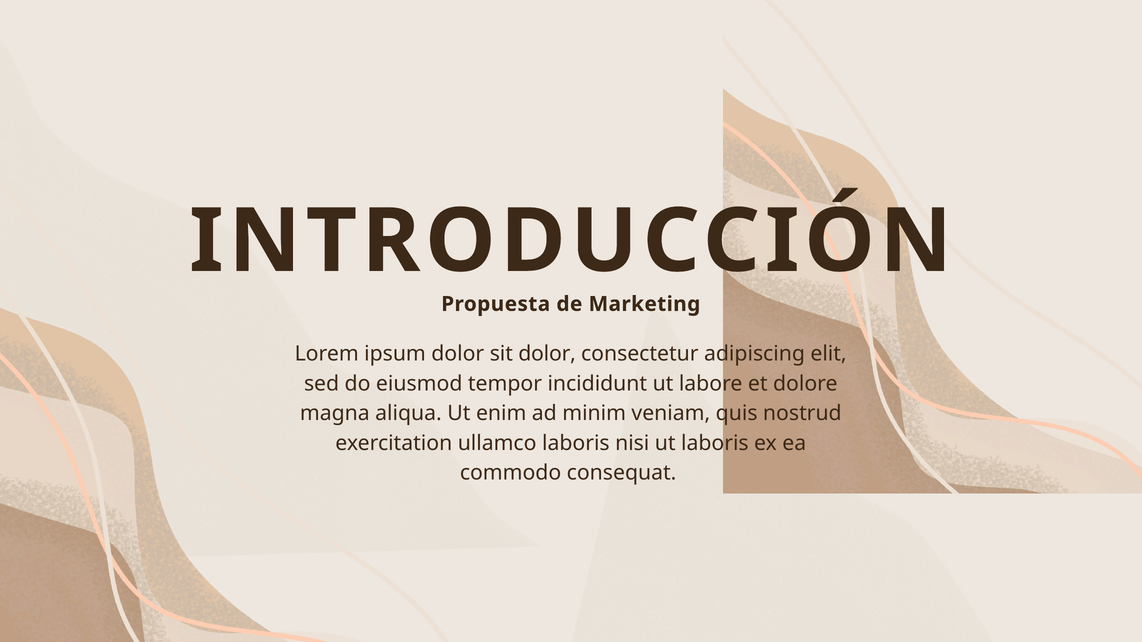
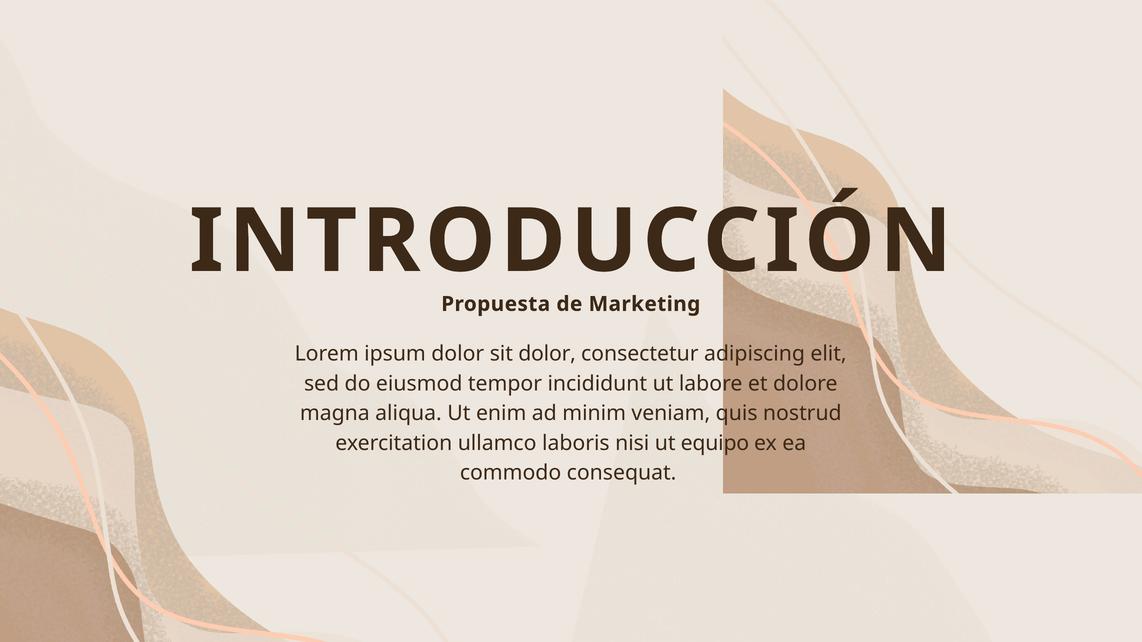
ut laboris: laboris -> equipo
